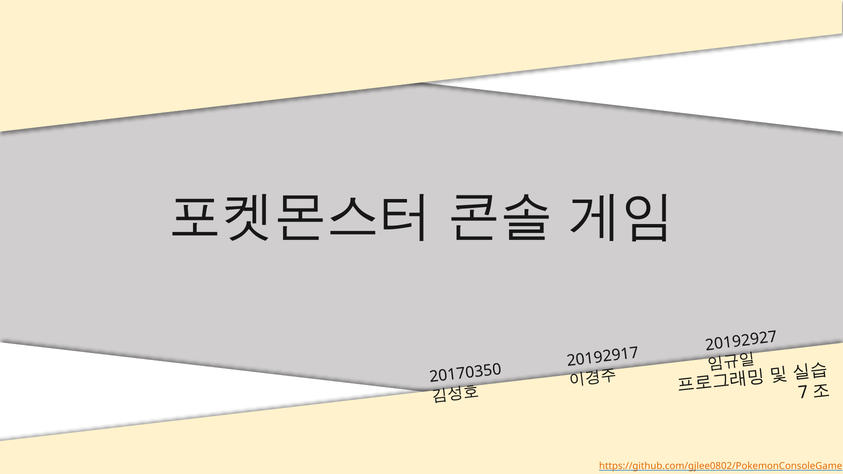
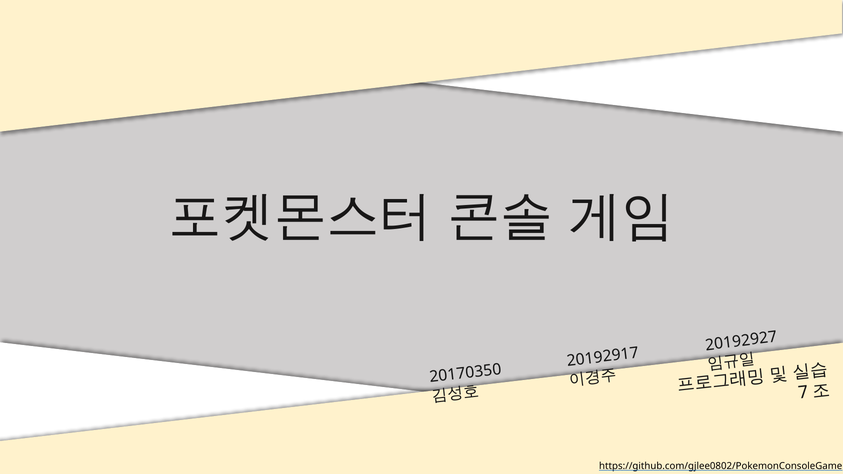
https://github.com/gjlee0802/PokemonConsoleGame colour: orange -> black
